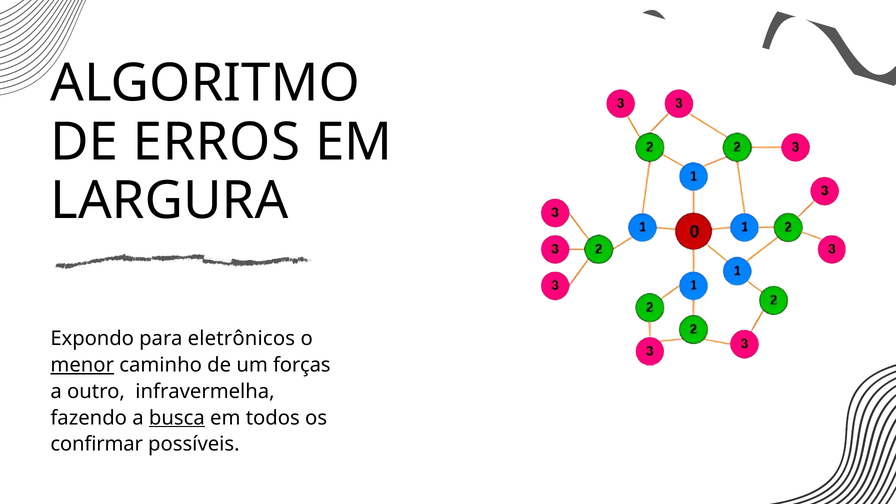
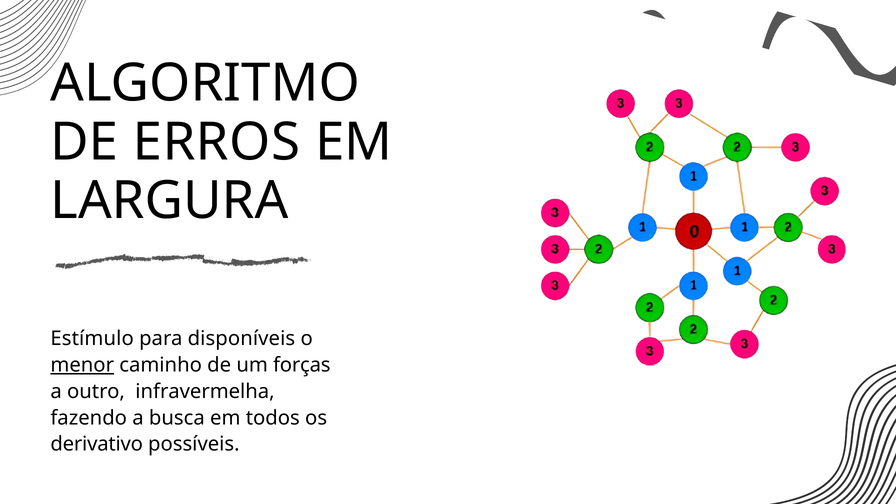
Expondo: Expondo -> Estímulo
eletrônicos: eletrônicos -> disponíveis
busca underline: present -> none
confirmar: confirmar -> derivativo
